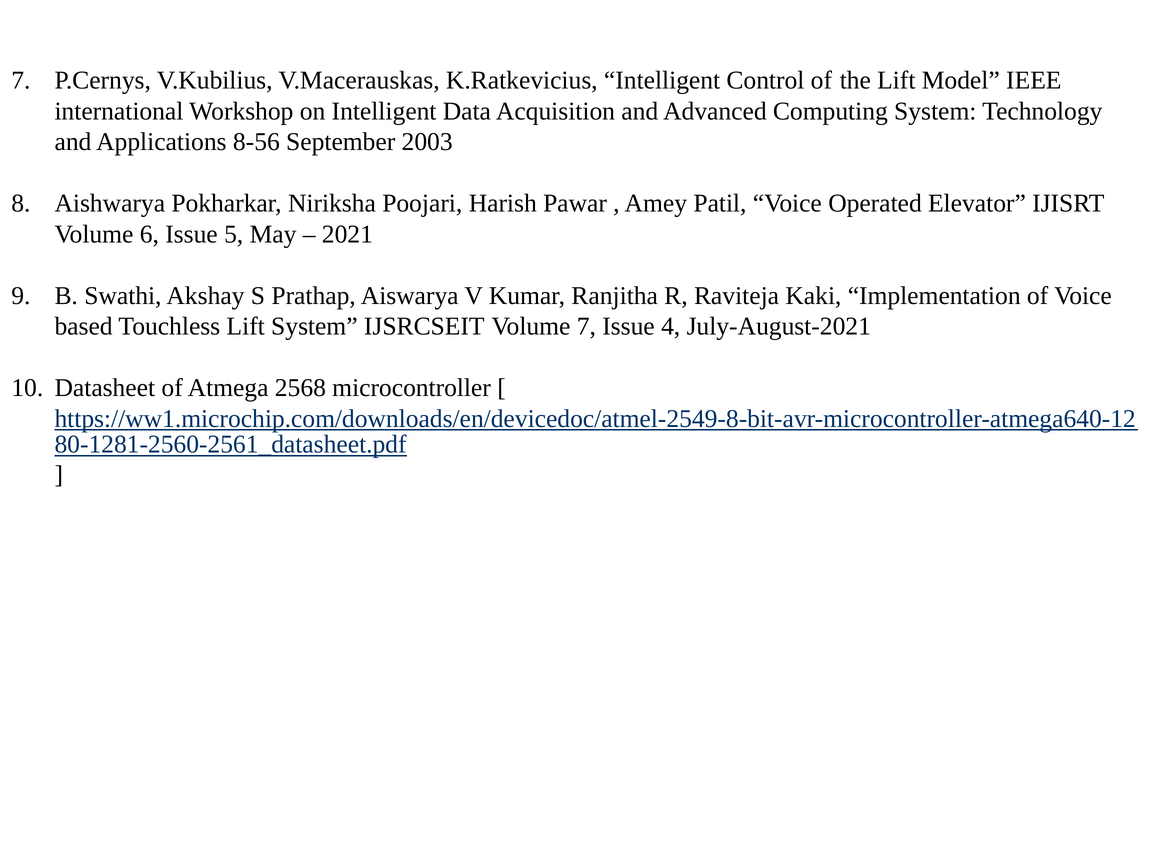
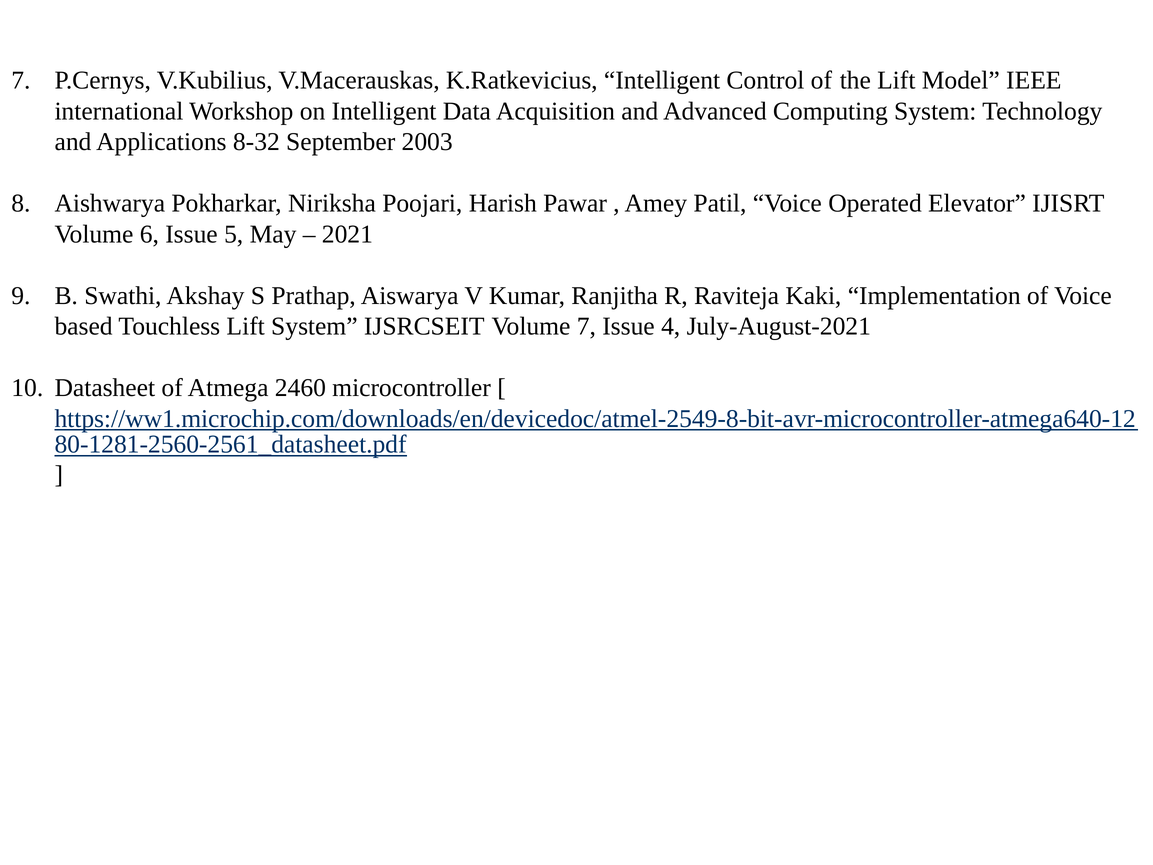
8-56: 8-56 -> 8-32
2568: 2568 -> 2460
